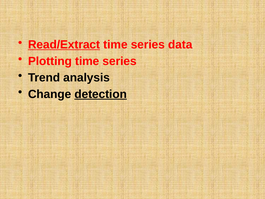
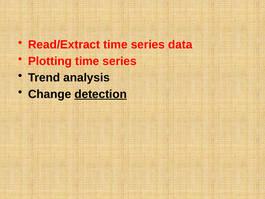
Read/Extract underline: present -> none
